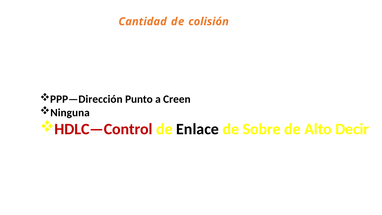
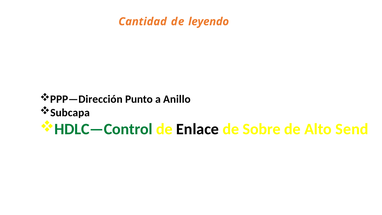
colisión: colisión -> leyendo
Creen: Creen -> Anillo
Ninguna: Ninguna -> Subcapa
HDLC—Control colour: red -> green
Decir: Decir -> Send
